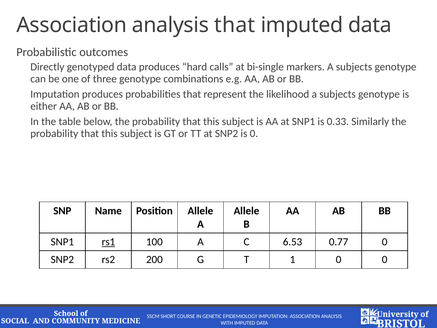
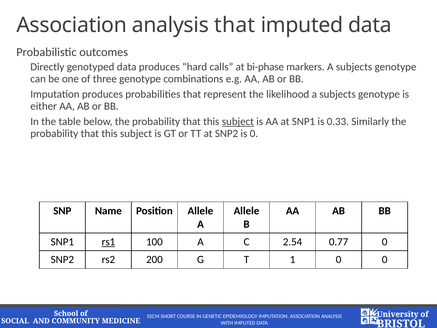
bi-single: bi-single -> bi-phase
subject at (238, 122) underline: none -> present
6.53: 6.53 -> 2.54
